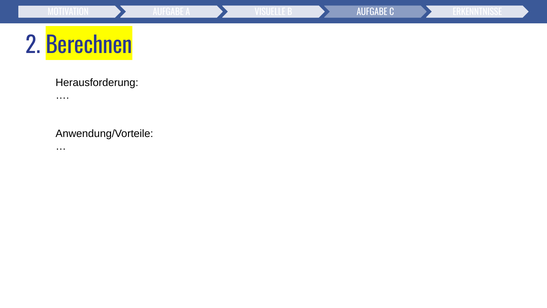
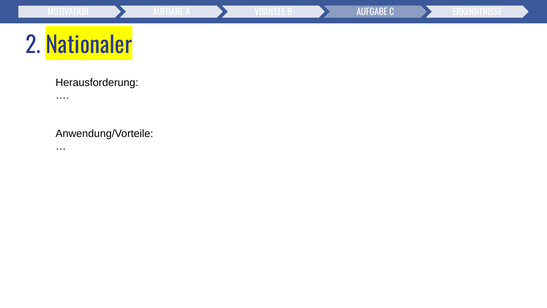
Berechnen: Berechnen -> Nationaler
